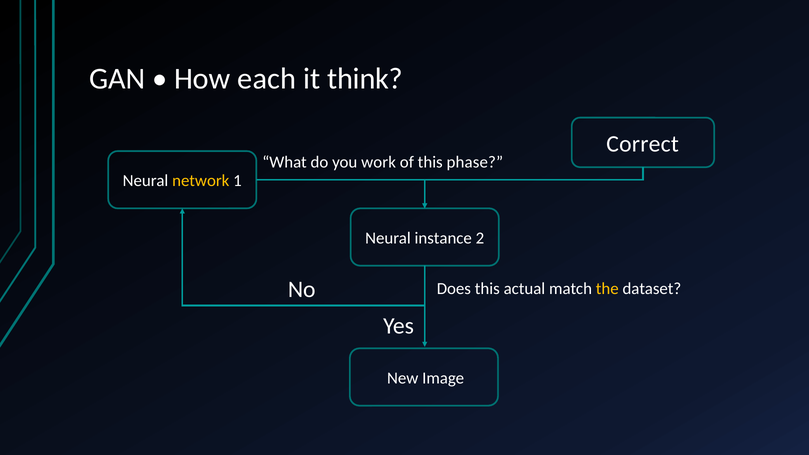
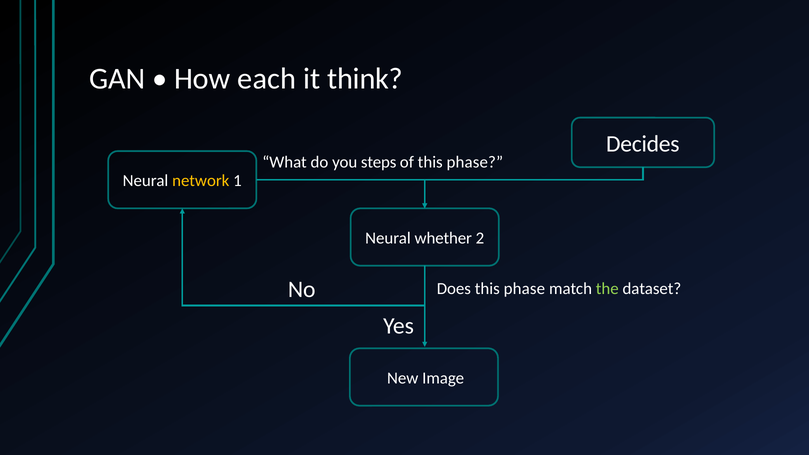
Correct: Correct -> Decides
work: work -> steps
instance: instance -> whether
Does this actual: actual -> phase
the colour: yellow -> light green
